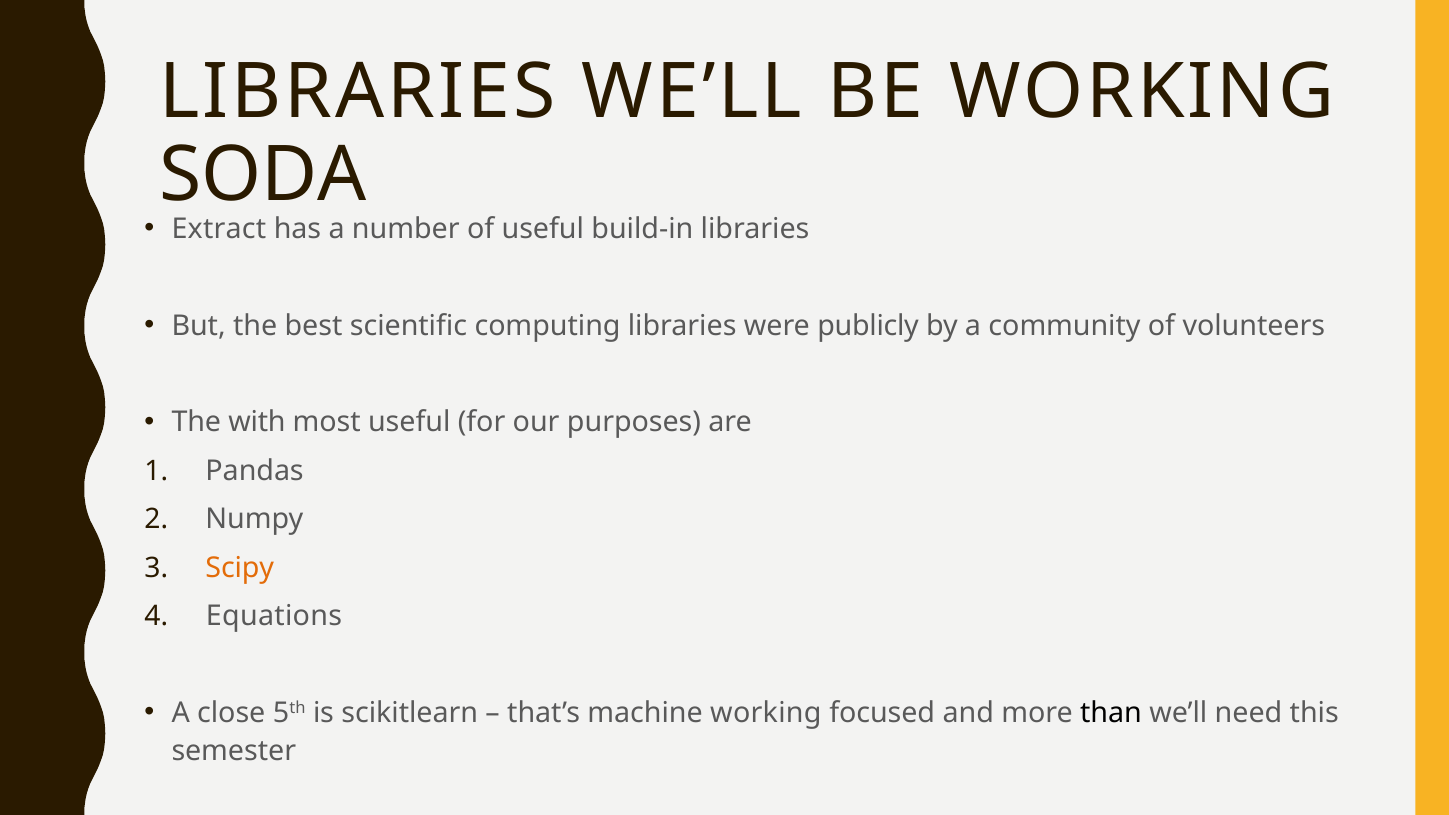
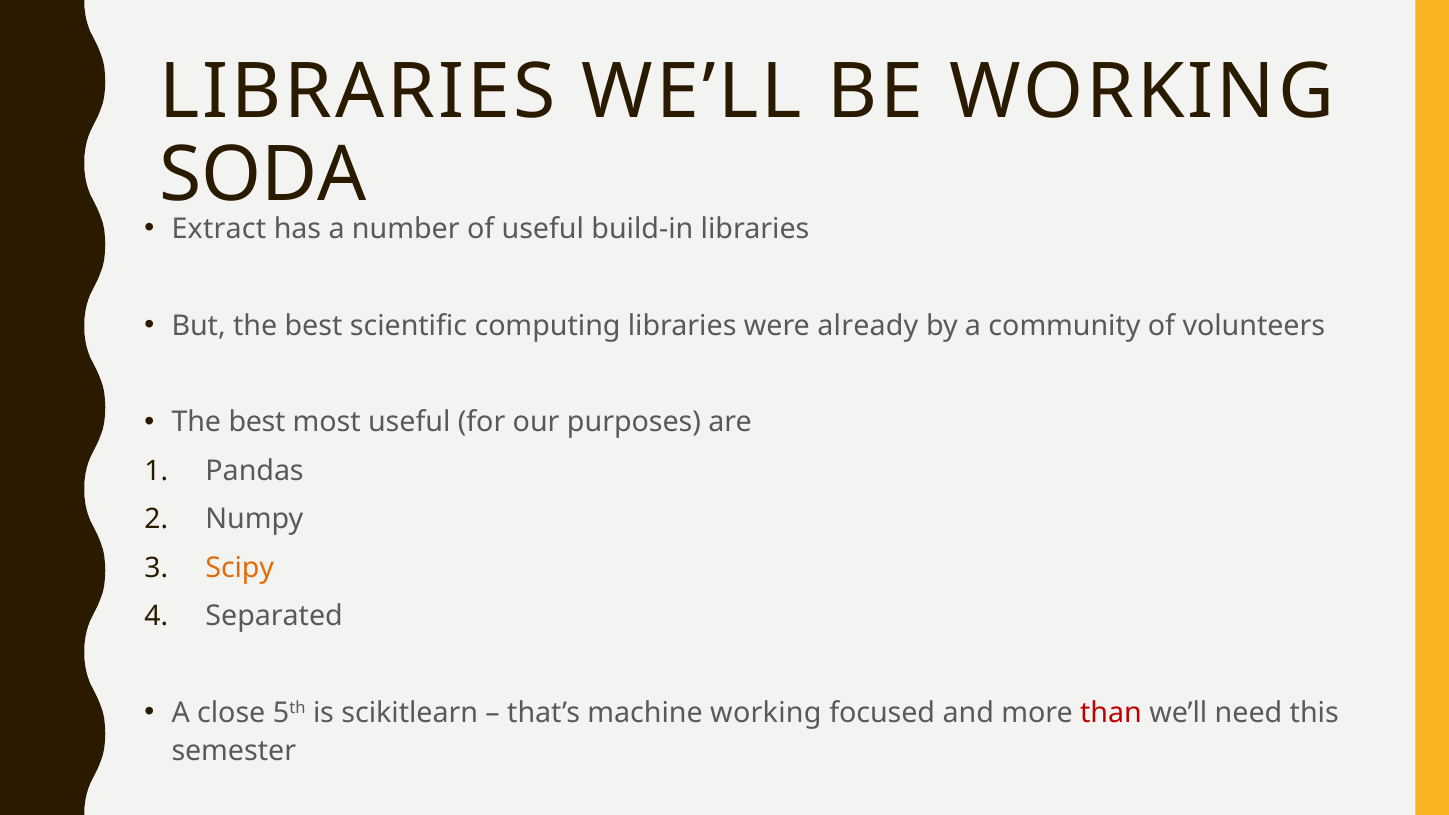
publicly: publicly -> already
with at (257, 423): with -> best
Equations: Equations -> Separated
than colour: black -> red
